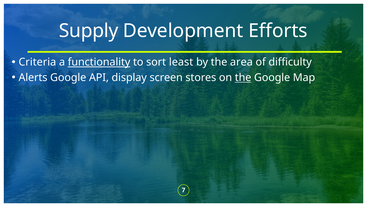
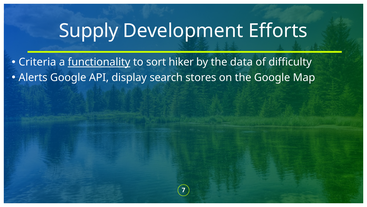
least: least -> hiker
area: area -> data
screen: screen -> search
the at (243, 77) underline: present -> none
